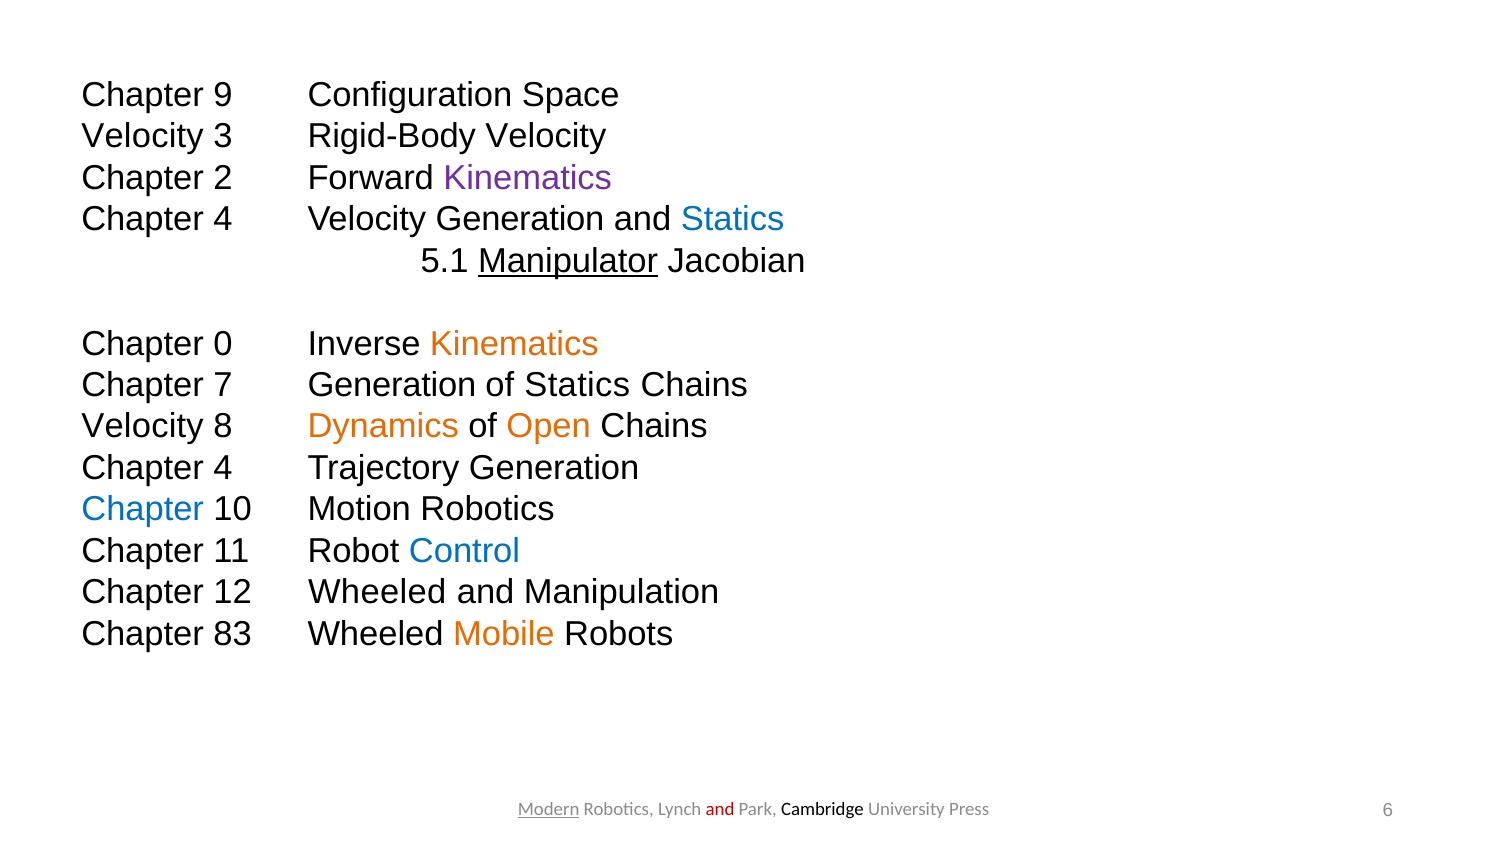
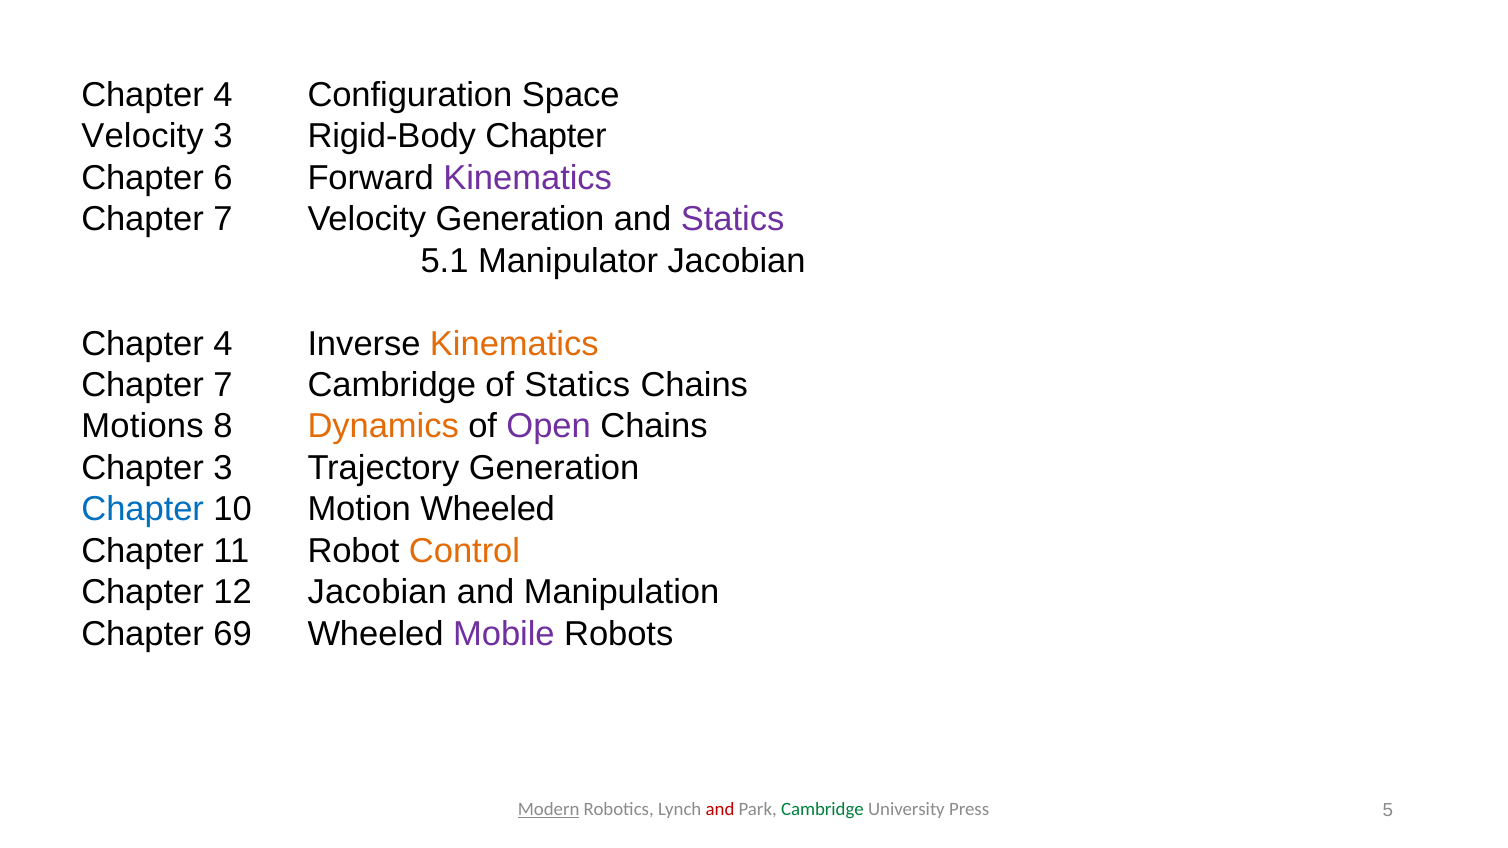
9 at (223, 95): 9 -> 4
Rigid-Body Velocity: Velocity -> Chapter
2: 2 -> 6
4 at (223, 219): 4 -> 7
Statics at (733, 219) colour: blue -> purple
Manipulator underline: present -> none
0 at (223, 344): 0 -> 4
7 Generation: Generation -> Cambridge
Velocity at (143, 427): Velocity -> Motions
Open colour: orange -> purple
4 at (223, 468): 4 -> 3
Motion Robotics: Robotics -> Wheeled
Control colour: blue -> orange
12 Wheeled: Wheeled -> Jacobian
83: 83 -> 69
Mobile colour: orange -> purple
Cambridge at (822, 810) colour: black -> green
6: 6 -> 5
